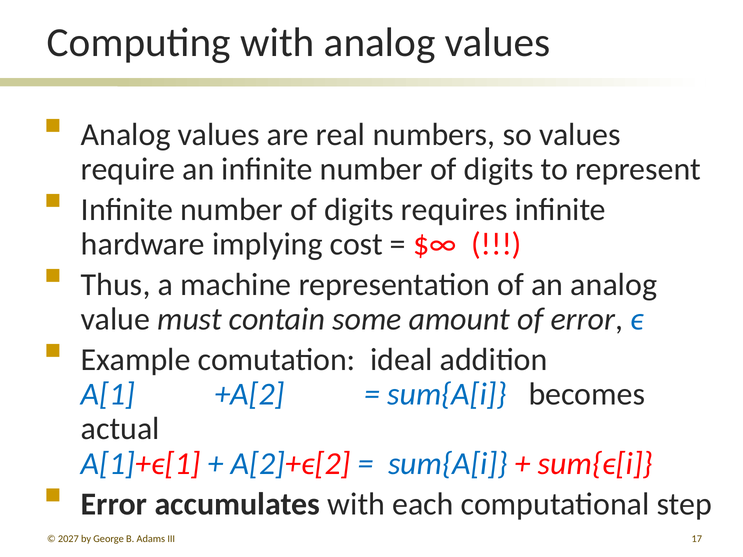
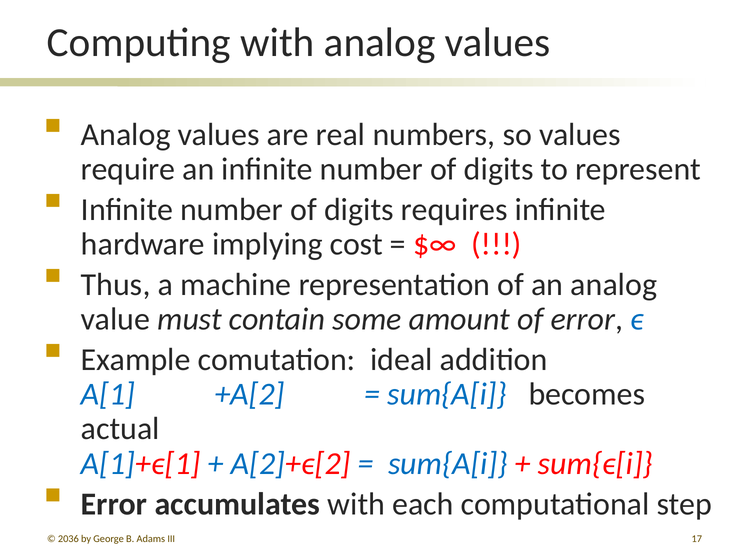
2027: 2027 -> 2036
